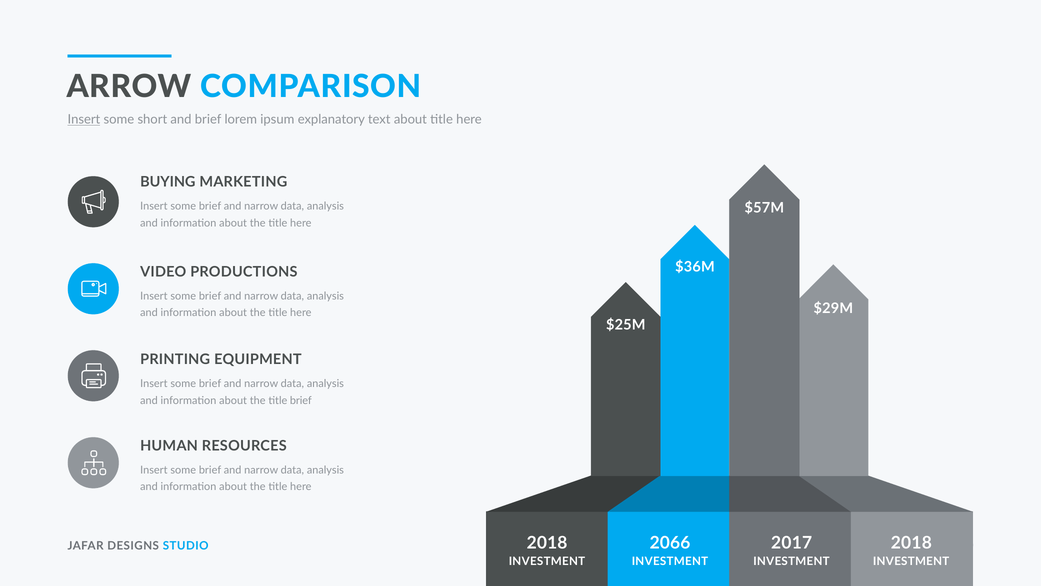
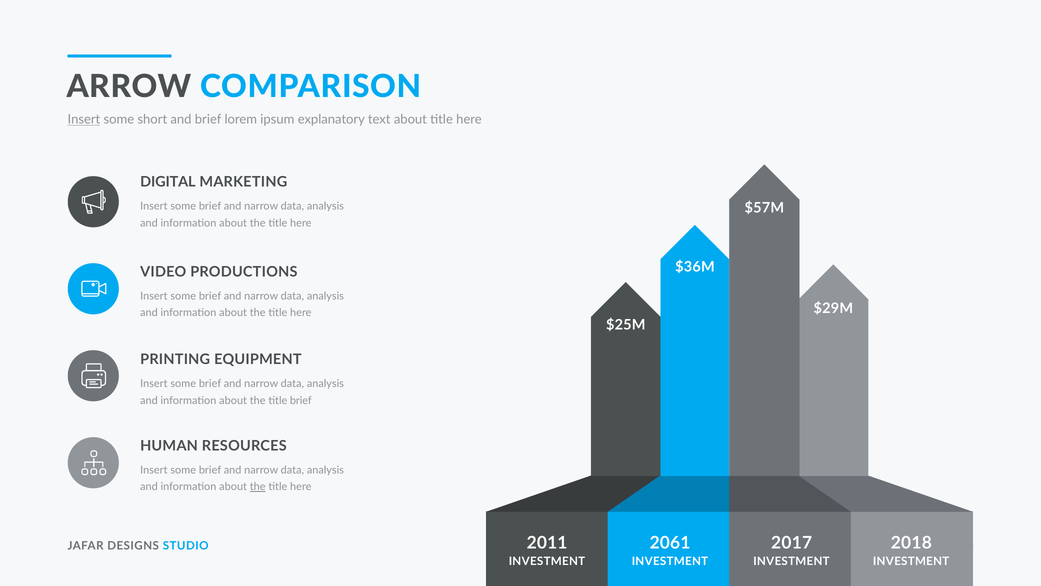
BUYING: BUYING -> DIGITAL
the at (258, 487) underline: none -> present
2018 at (547, 543): 2018 -> 2011
2066: 2066 -> 2061
